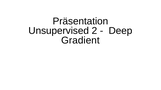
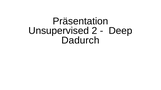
Gradient: Gradient -> Dadurch
